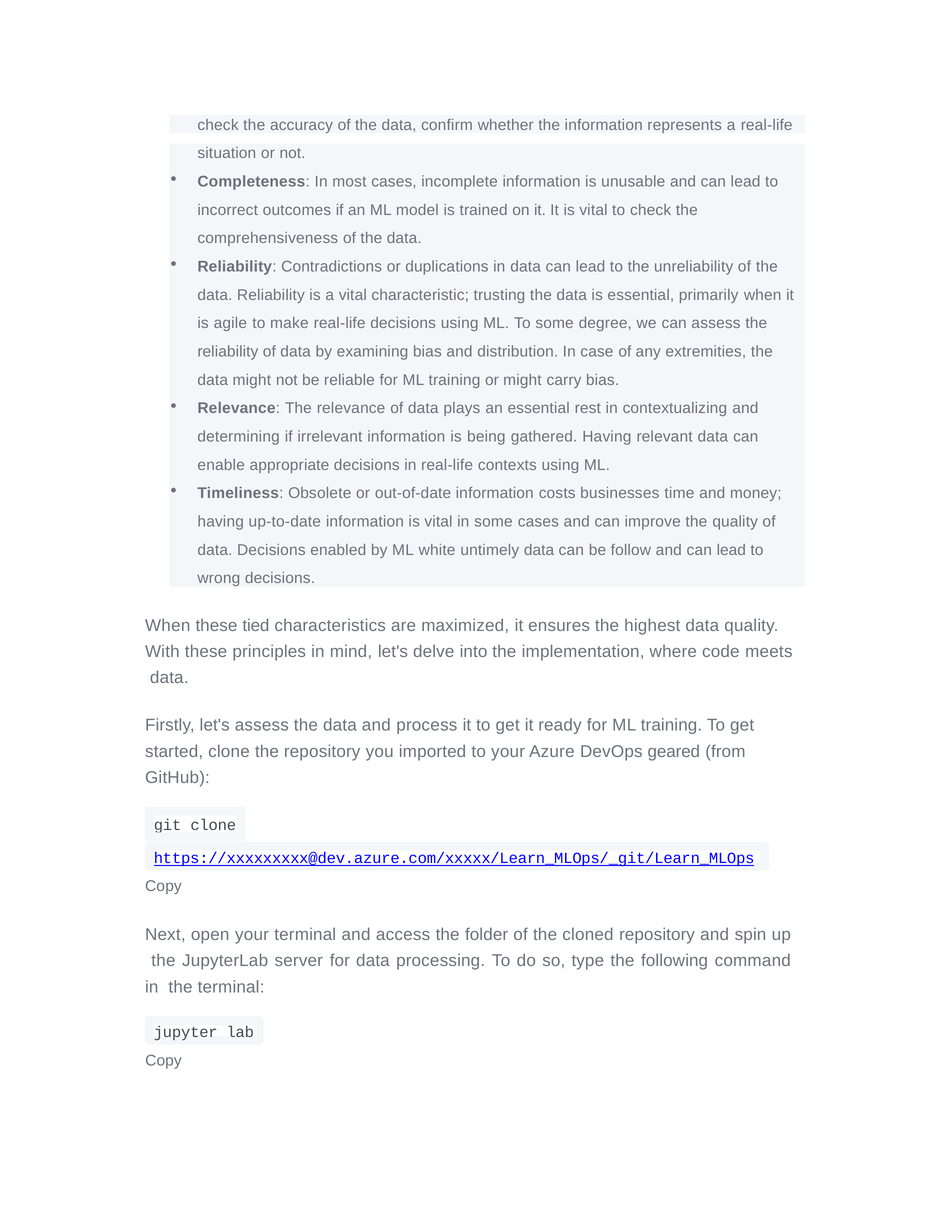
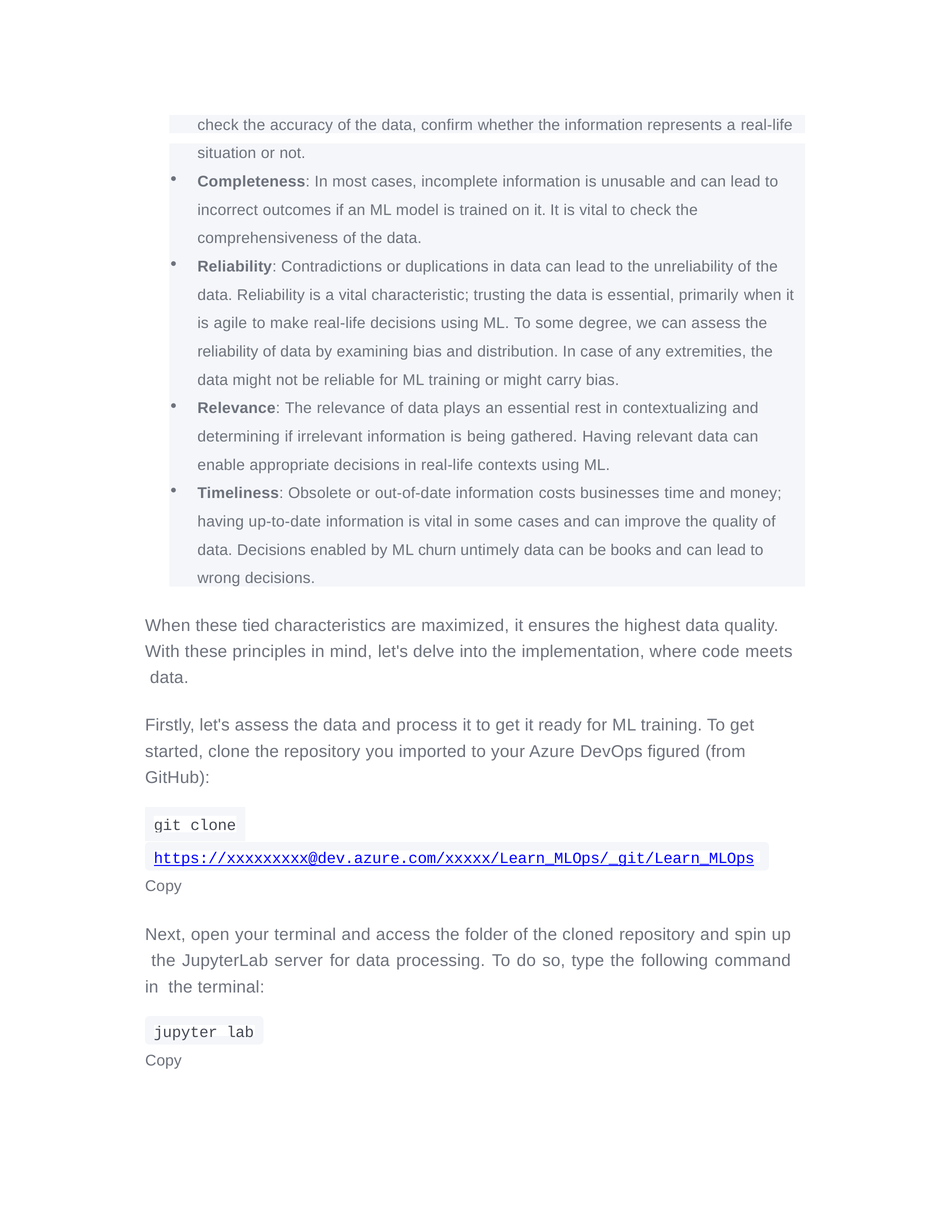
white: white -> churn
follow: follow -> books
geared: geared -> figured
